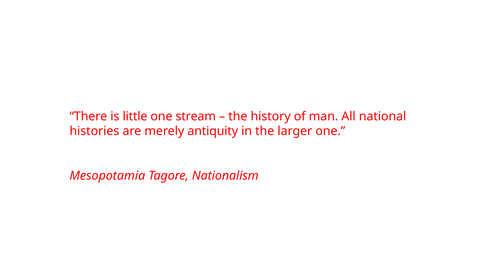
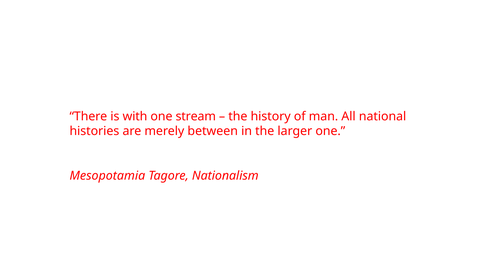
little: little -> with
antiquity: antiquity -> between
